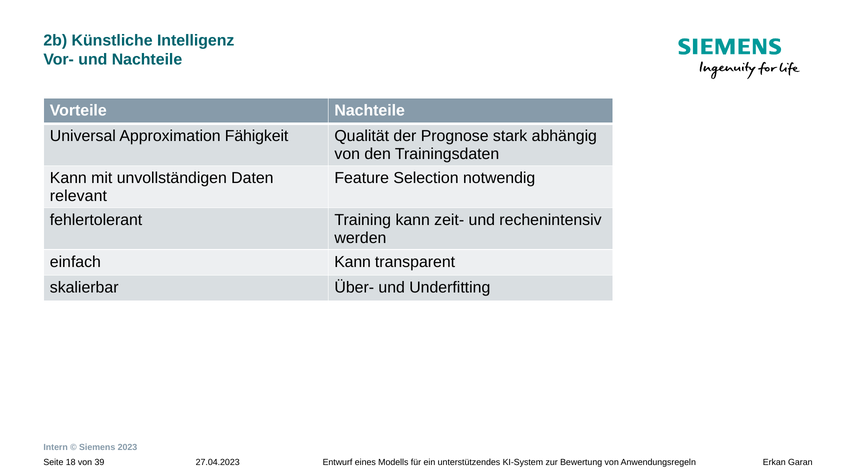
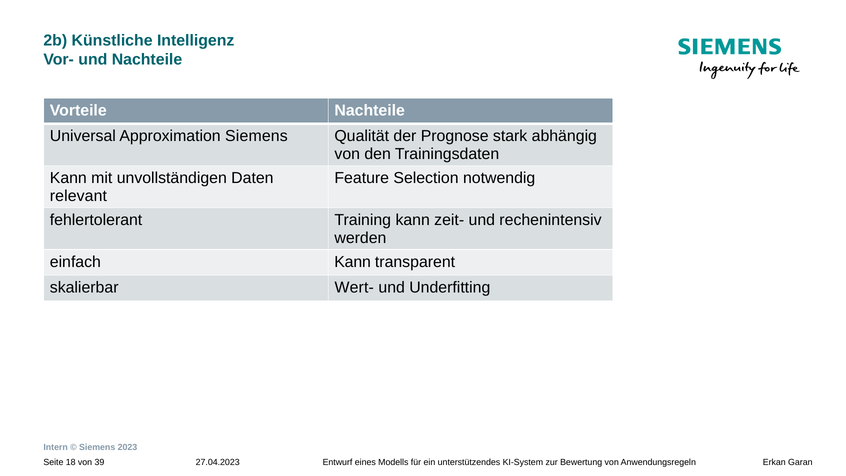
Approximation Fähigkeit: Fähigkeit -> Siemens
Über-: Über- -> Wert-
